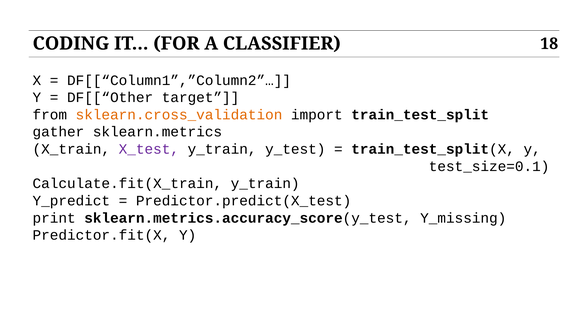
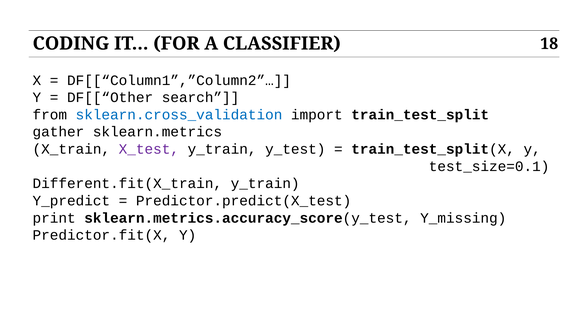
target: target -> search
sklearn.cross_validation colour: orange -> blue
Calculate.fit(X_train: Calculate.fit(X_train -> Different.fit(X_train
